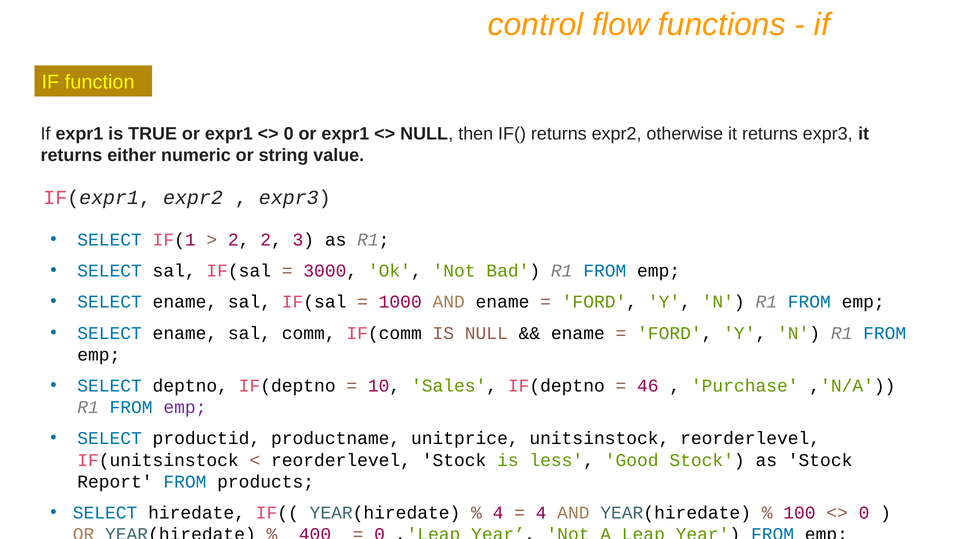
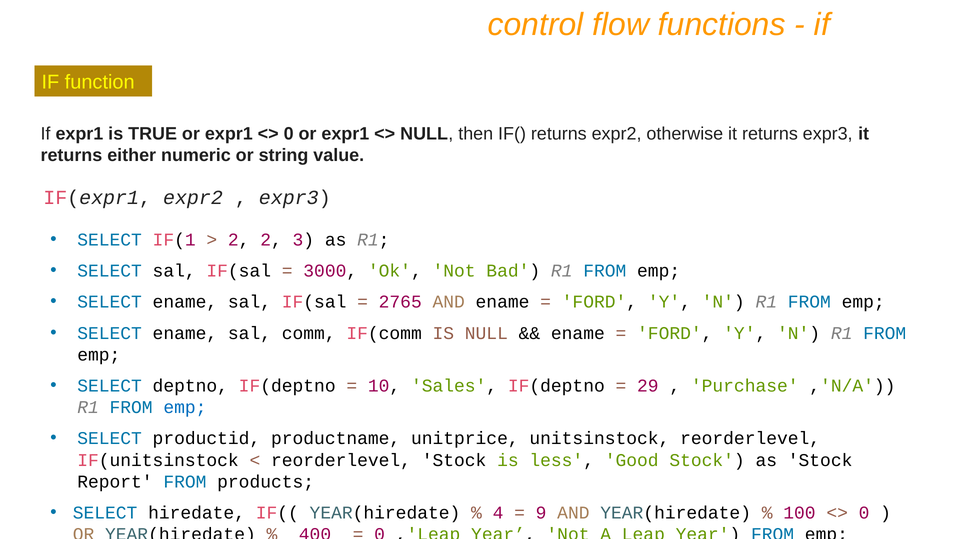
1000: 1000 -> 2765
46: 46 -> 29
emp at (185, 407) colour: purple -> blue
4 at (541, 512): 4 -> 9
